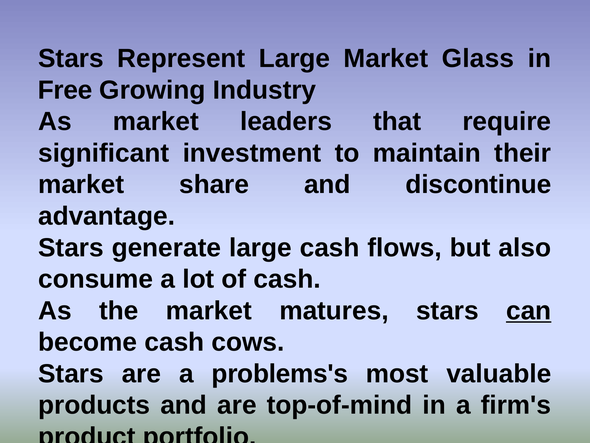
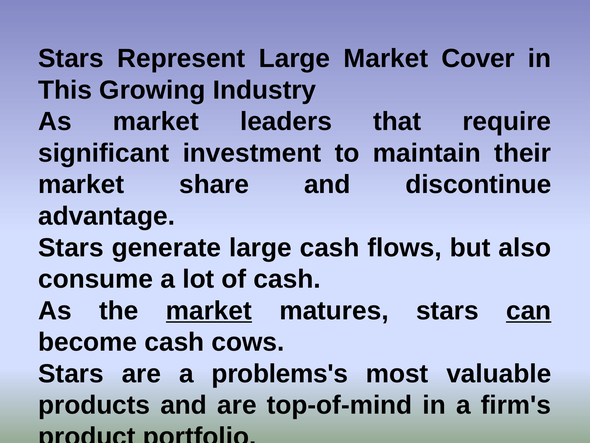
Glass: Glass -> Cover
Free: Free -> This
market at (209, 310) underline: none -> present
